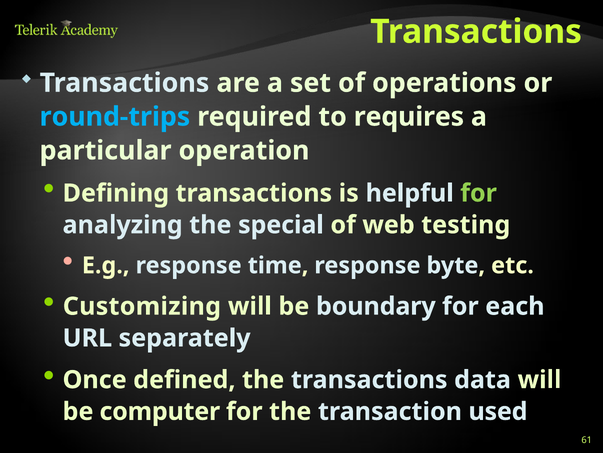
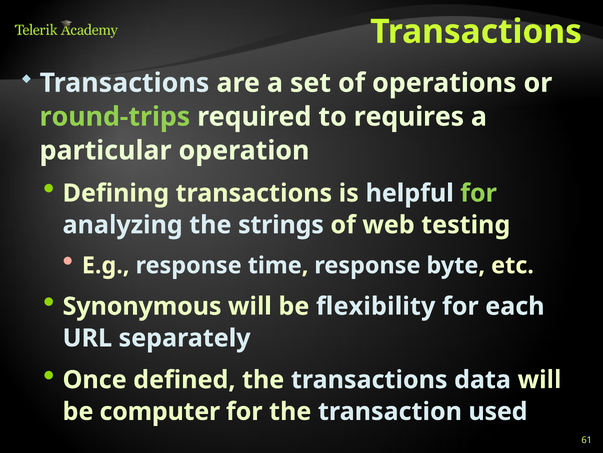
round-trips colour: light blue -> light green
special: special -> strings
Customizing: Customizing -> Synonymous
boundary: boundary -> flexibility
